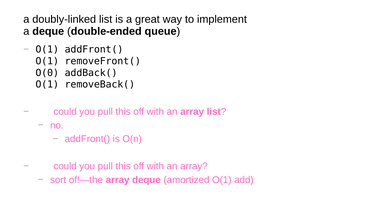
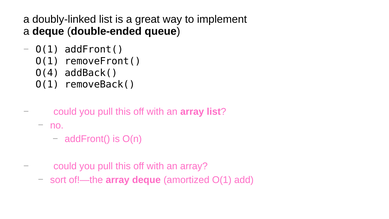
O(0: O(0 -> O(4
